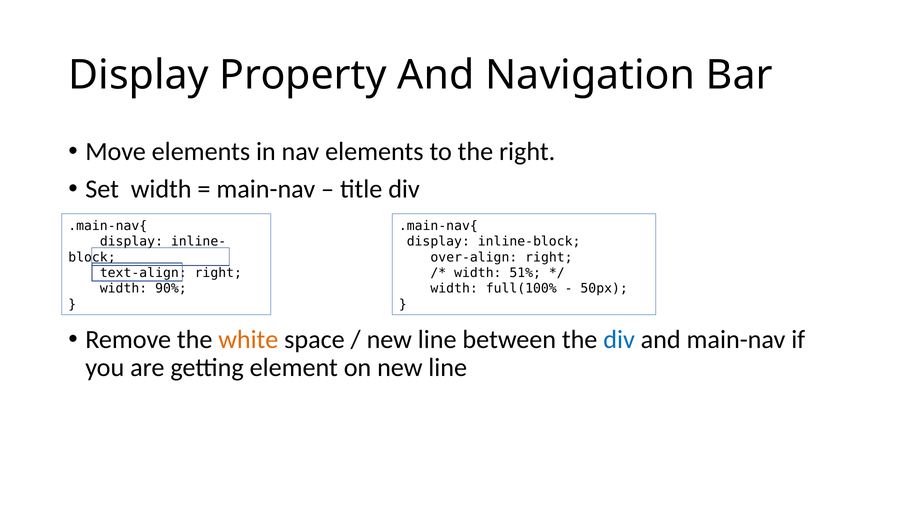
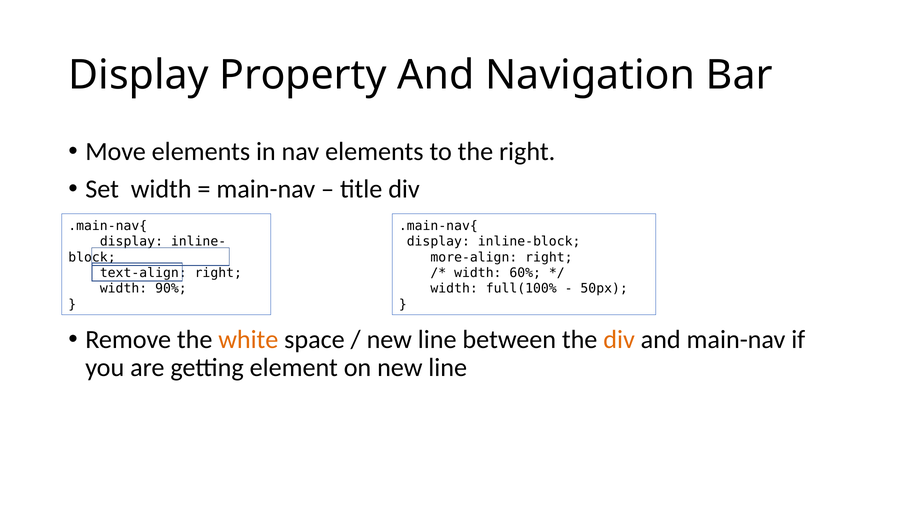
over-align: over-align -> more-align
51%: 51% -> 60%
div at (619, 340) colour: blue -> orange
